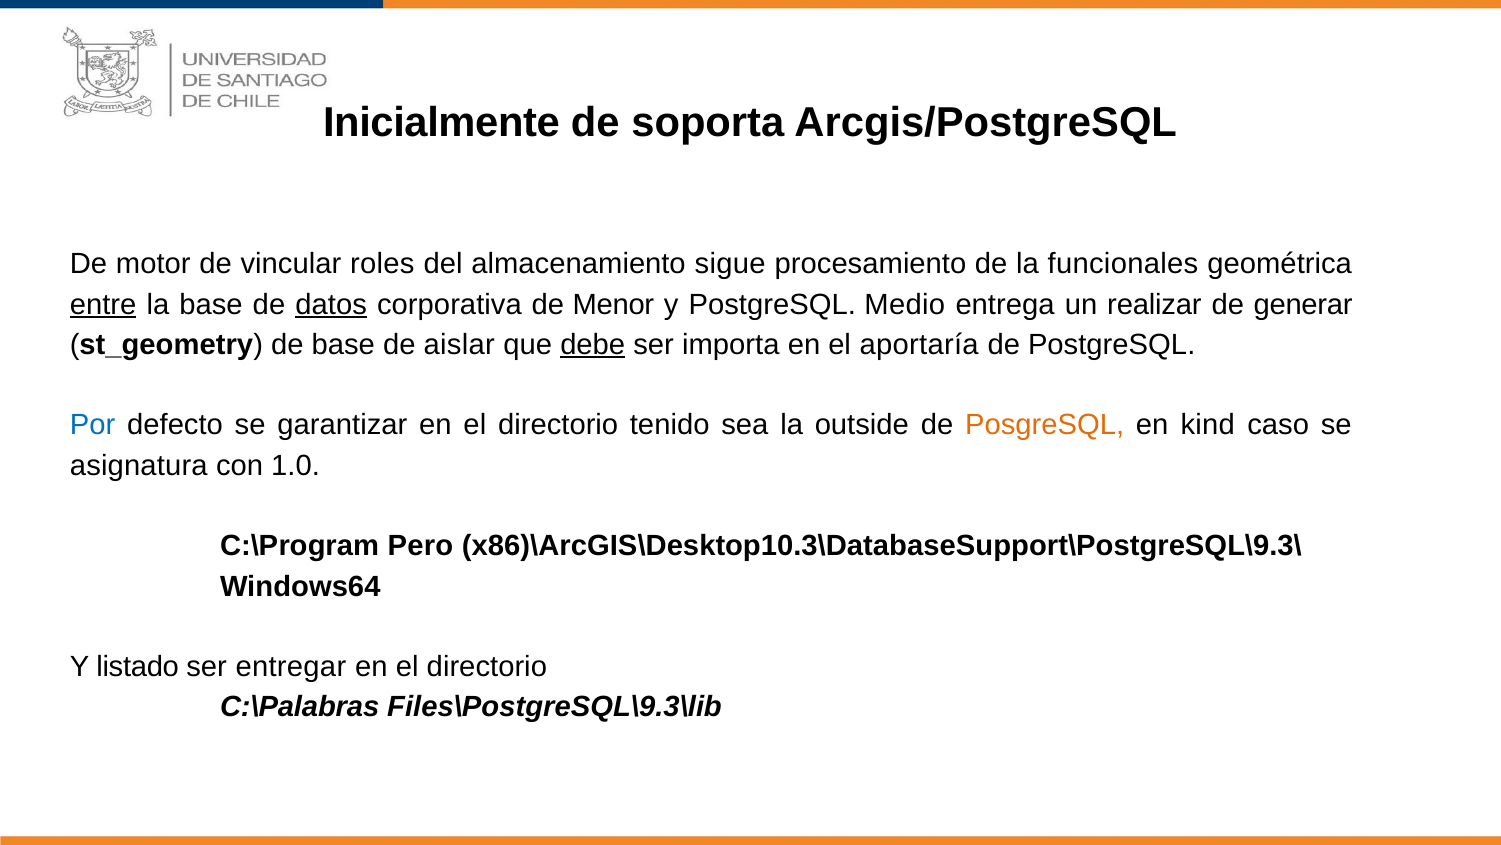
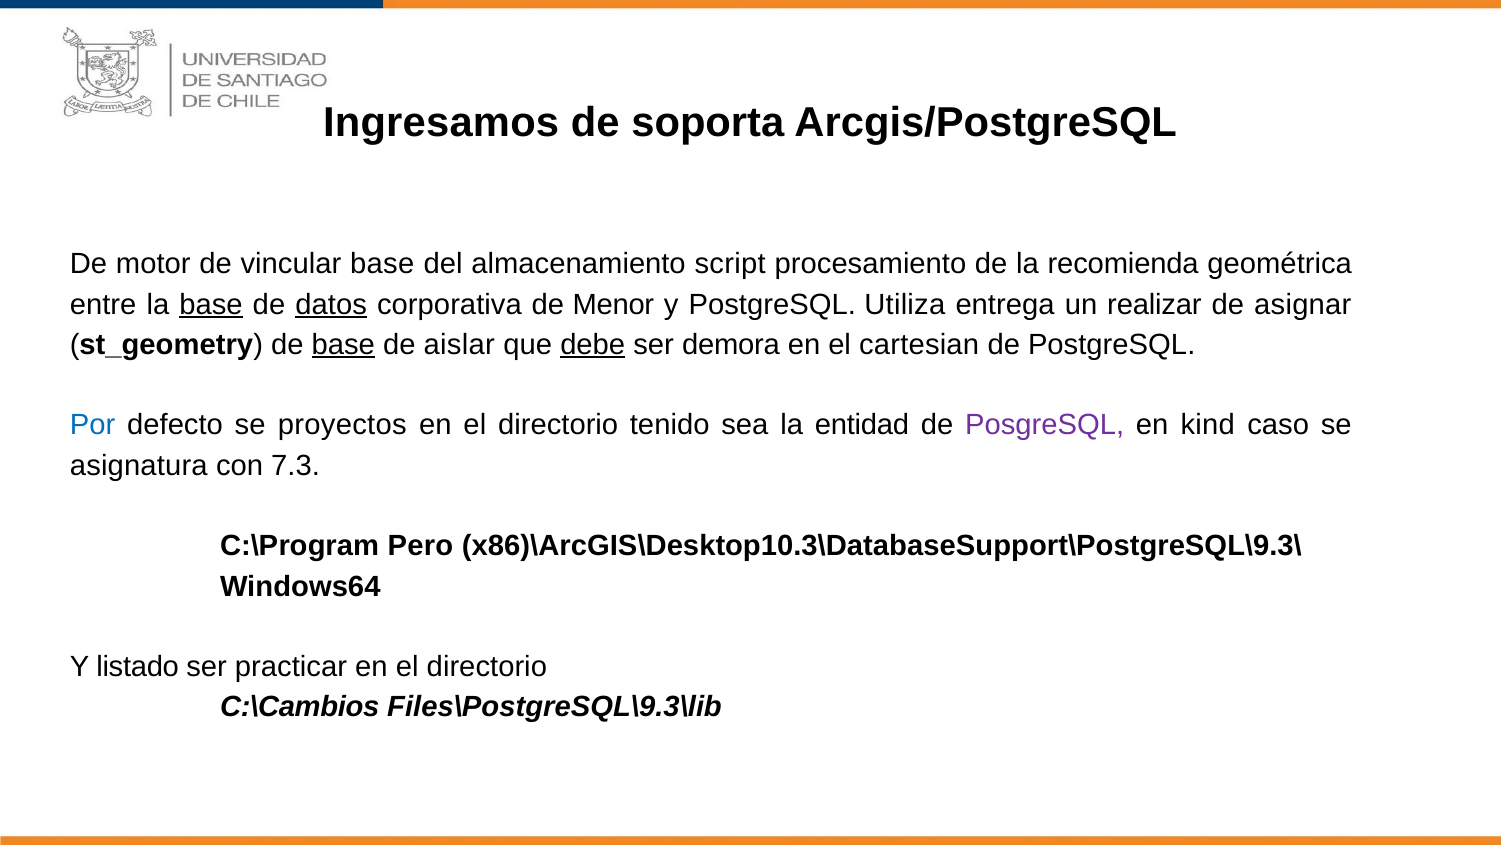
Inicialmente: Inicialmente -> Ingresamos
vincular roles: roles -> base
sigue: sigue -> script
funcionales: funcionales -> recomienda
entre underline: present -> none
base at (211, 304) underline: none -> present
Medio: Medio -> Utiliza
generar: generar -> asignar
base at (343, 344) underline: none -> present
importa: importa -> demora
aportaría: aportaría -> cartesian
garantizar: garantizar -> proyectos
outside: outside -> entidad
PosgreSQL colour: orange -> purple
1.0: 1.0 -> 7.3
entregar: entregar -> practicar
C:\Palabras: C:\Palabras -> C:\Cambios
